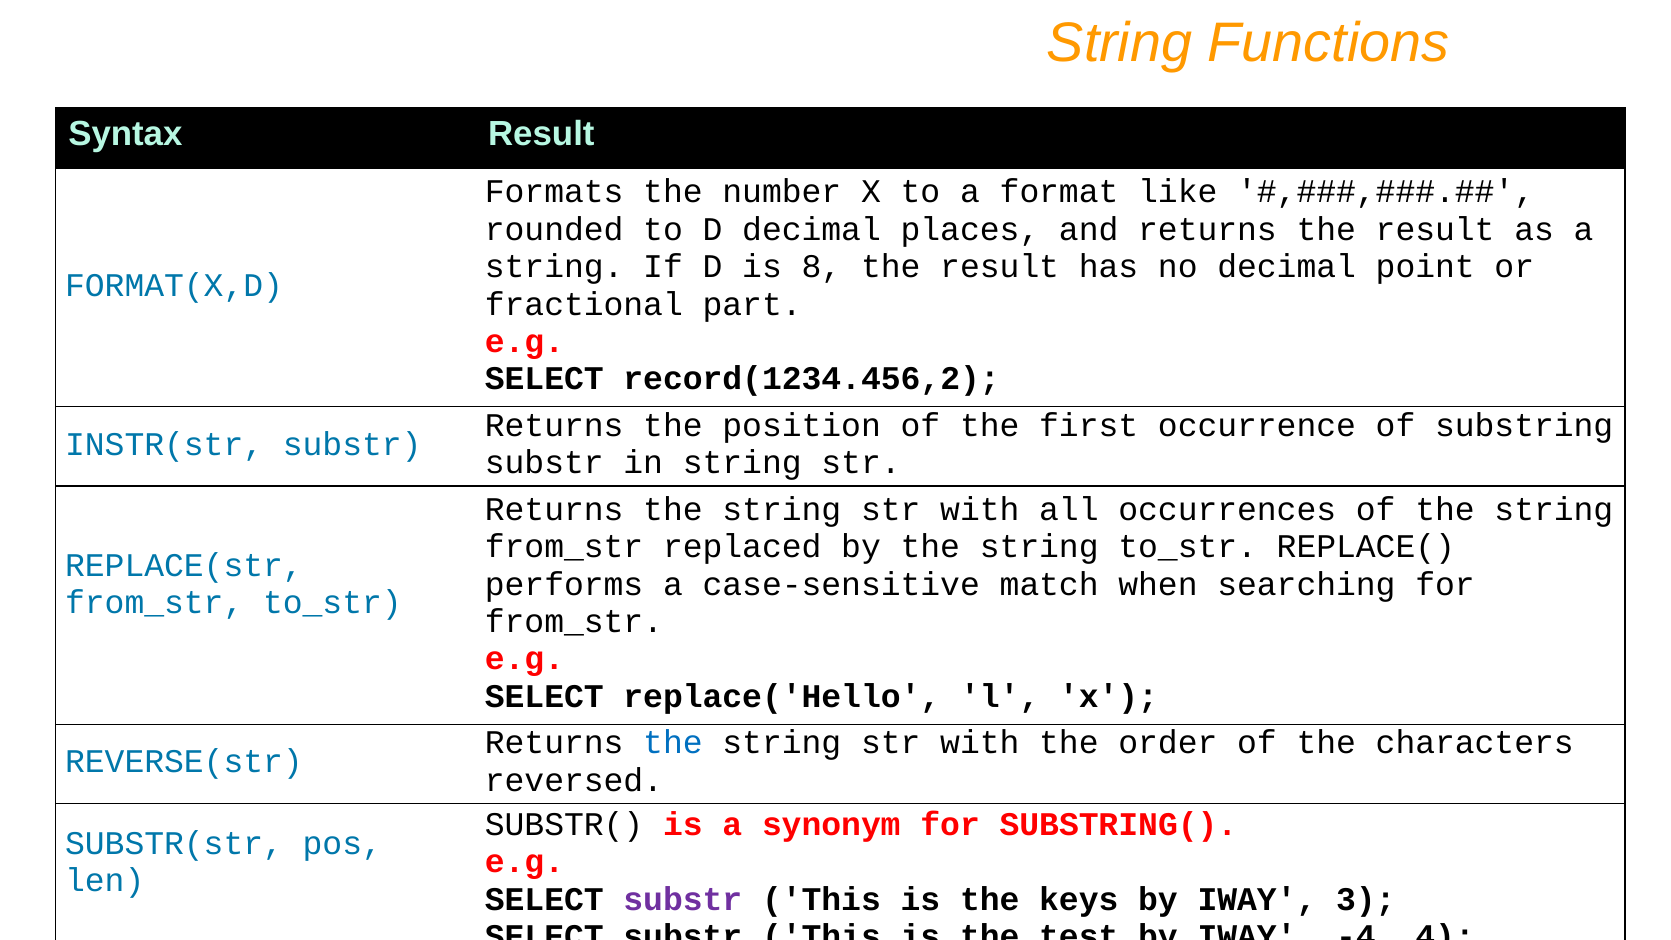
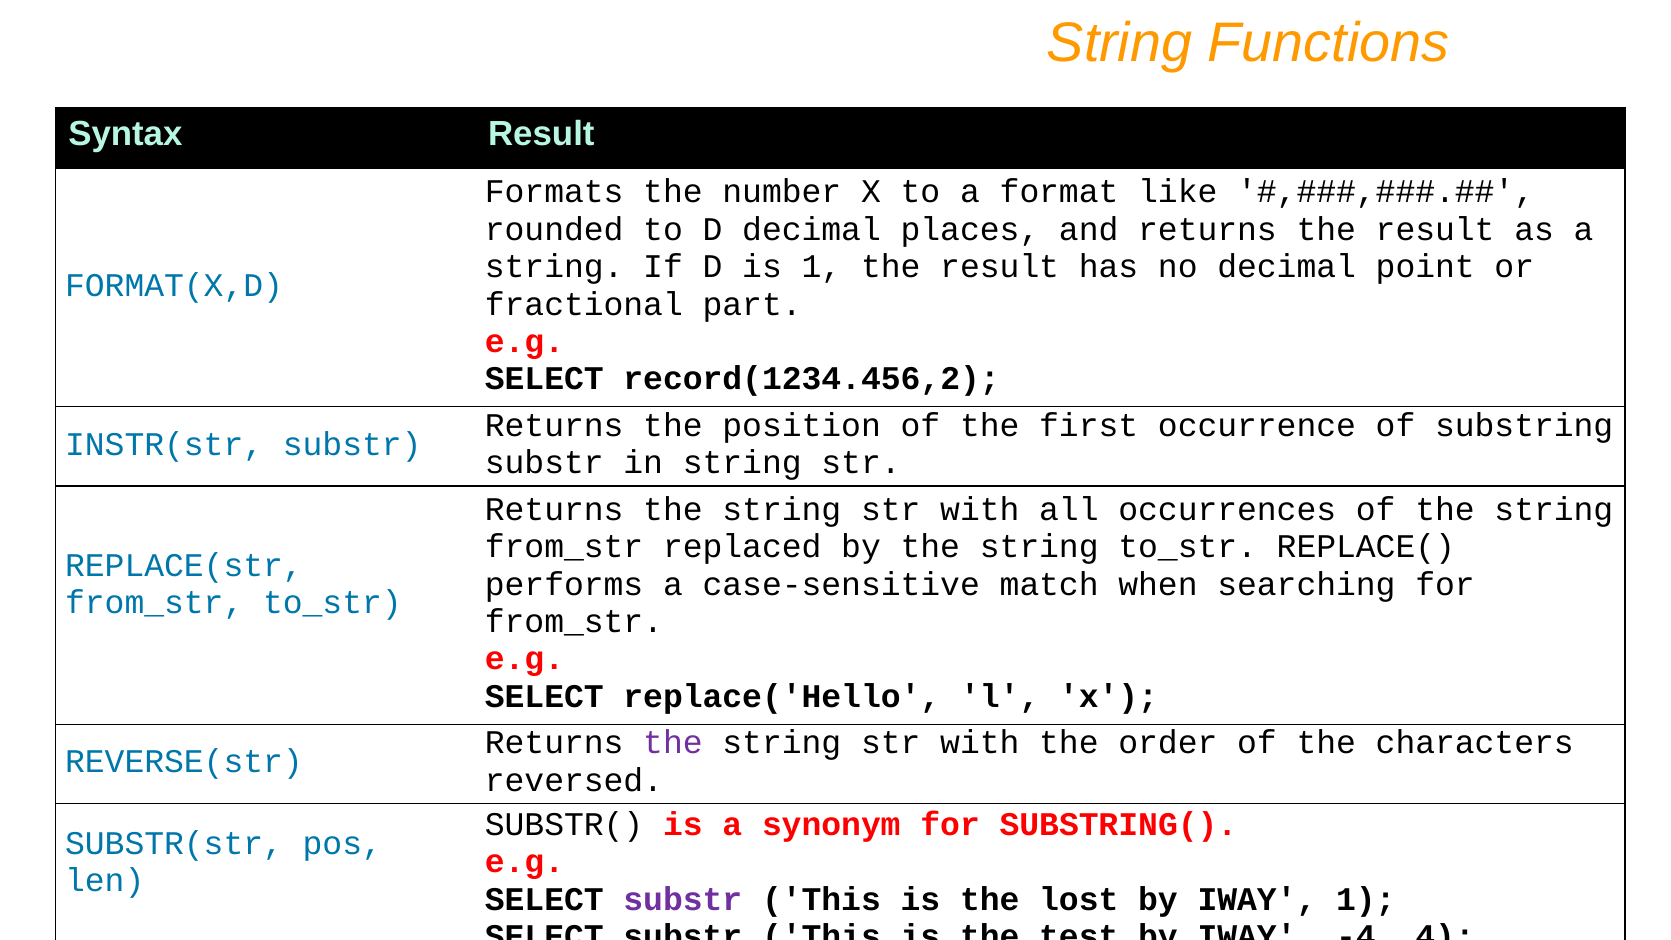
is 8: 8 -> 1
the at (673, 743) colour: blue -> purple
keys: keys -> lost
IWAY 3: 3 -> 1
